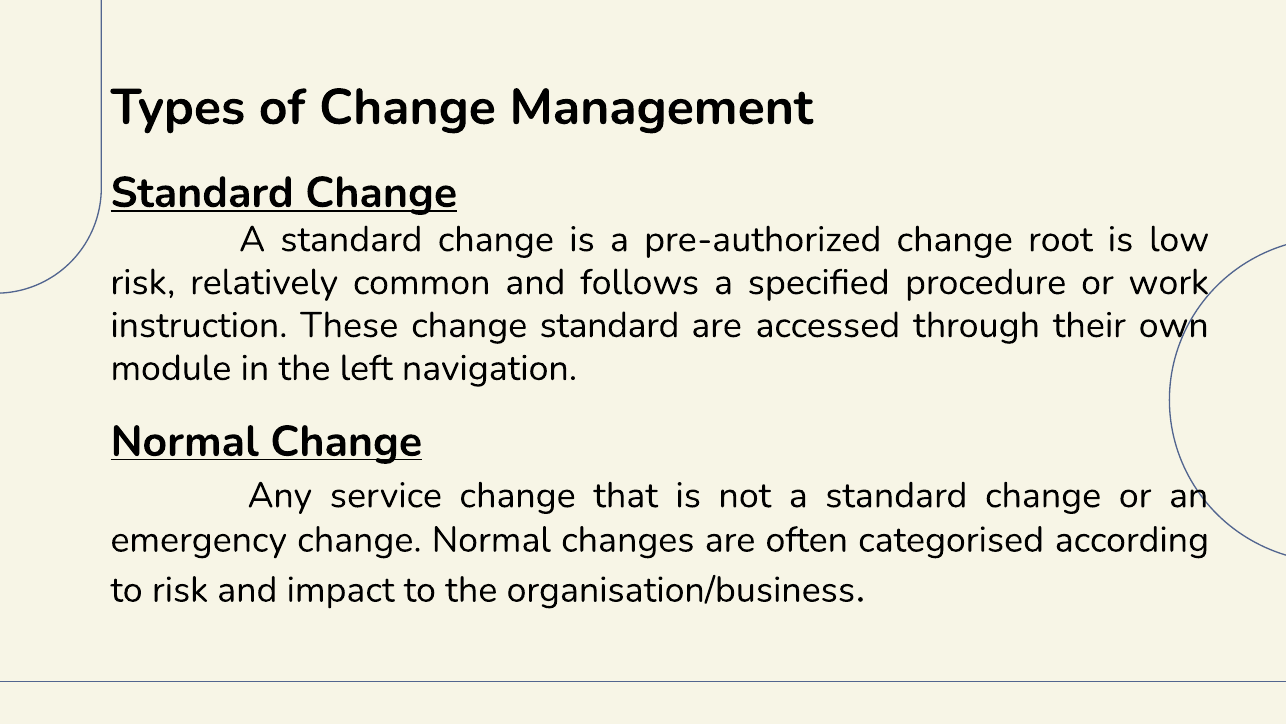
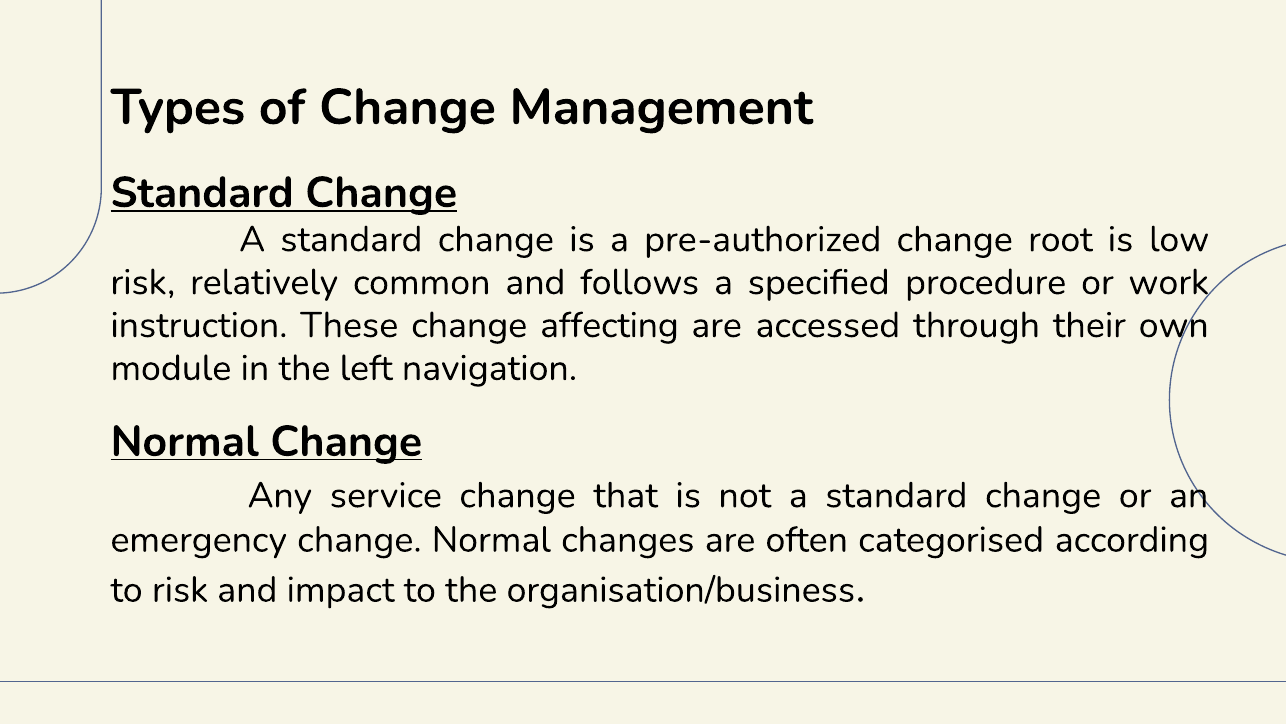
change standard: standard -> affecting
